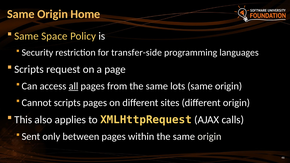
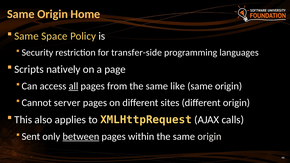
request: request -> natively
lots: lots -> like
scripts at (67, 103): scripts -> server
between underline: none -> present
